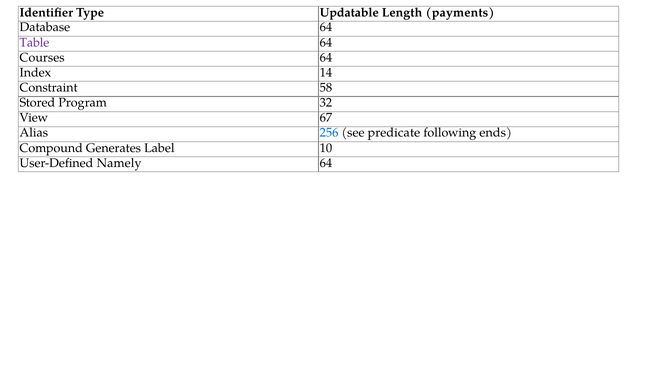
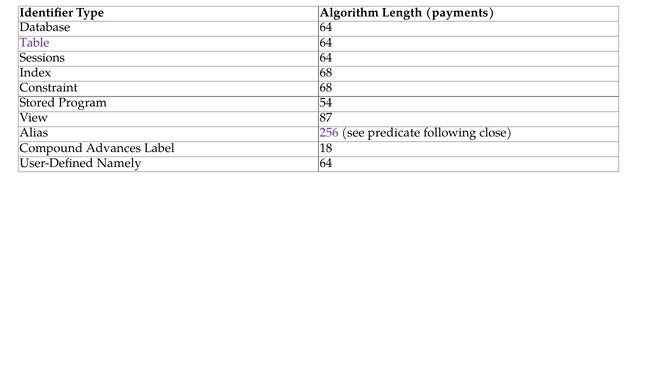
Updatable: Updatable -> Algorithm
Courses: Courses -> Sessions
Index 14: 14 -> 68
Constraint 58: 58 -> 68
32: 32 -> 54
67: 67 -> 87
256 colour: blue -> purple
ends: ends -> close
Generates: Generates -> Advances
10: 10 -> 18
